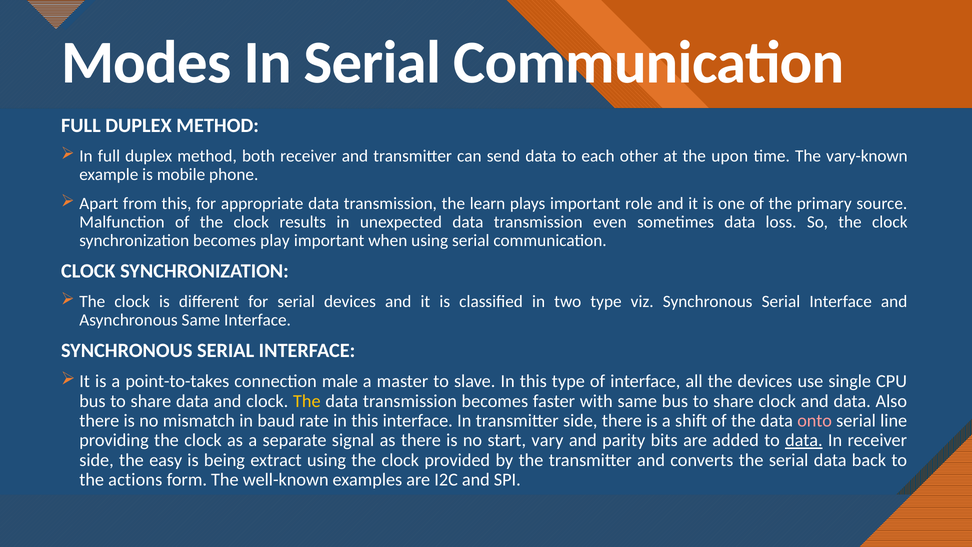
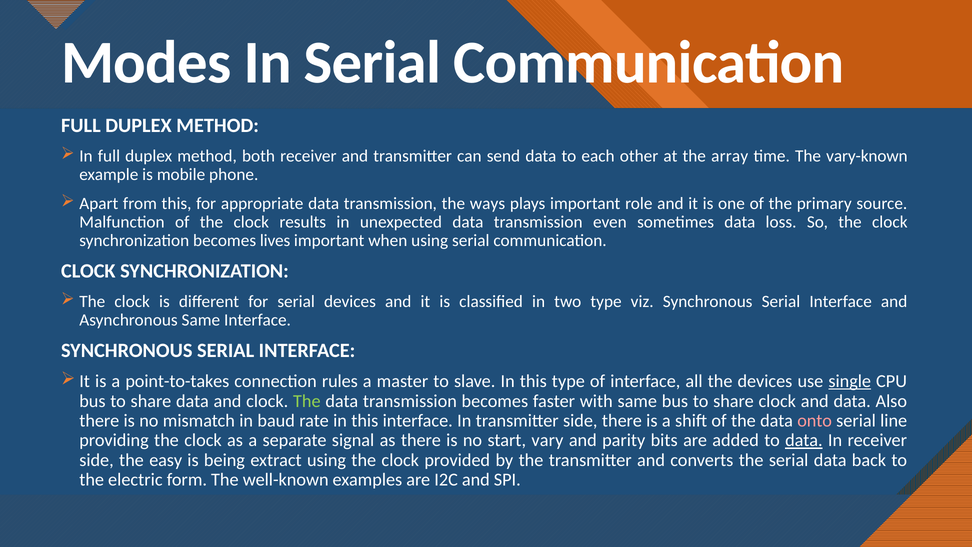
upon: upon -> array
learn: learn -> ways
play: play -> lives
male: male -> rules
single underline: none -> present
The at (307, 401) colour: yellow -> light green
actions: actions -> electric
